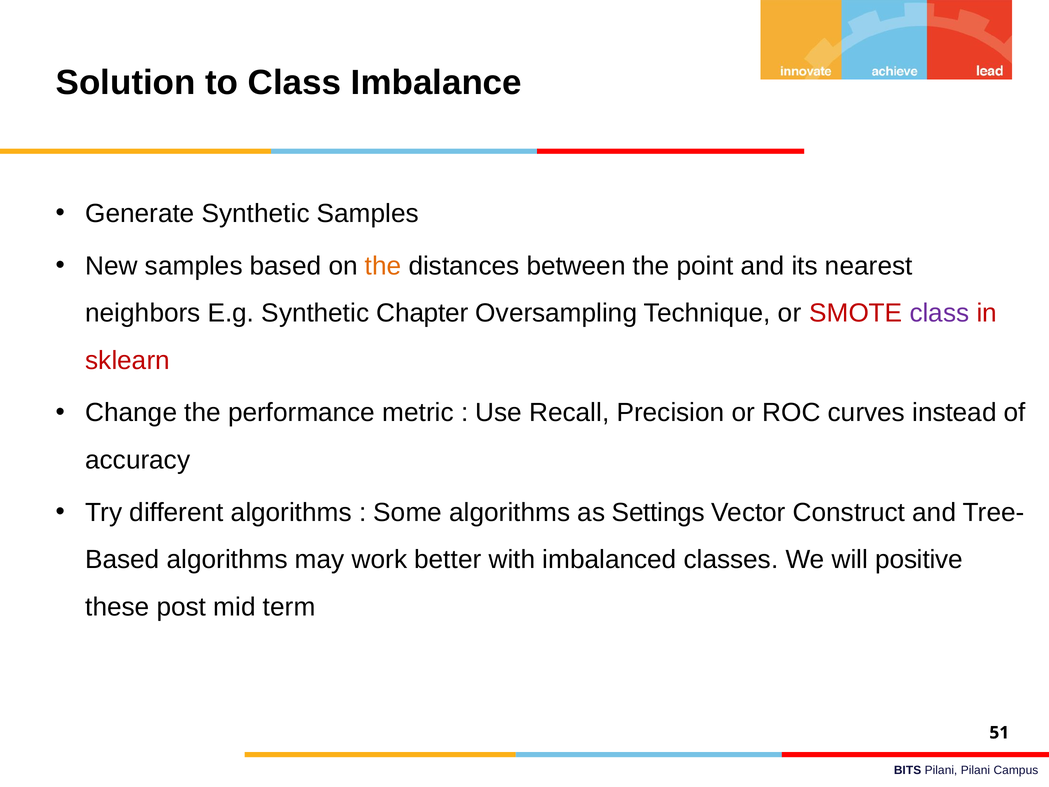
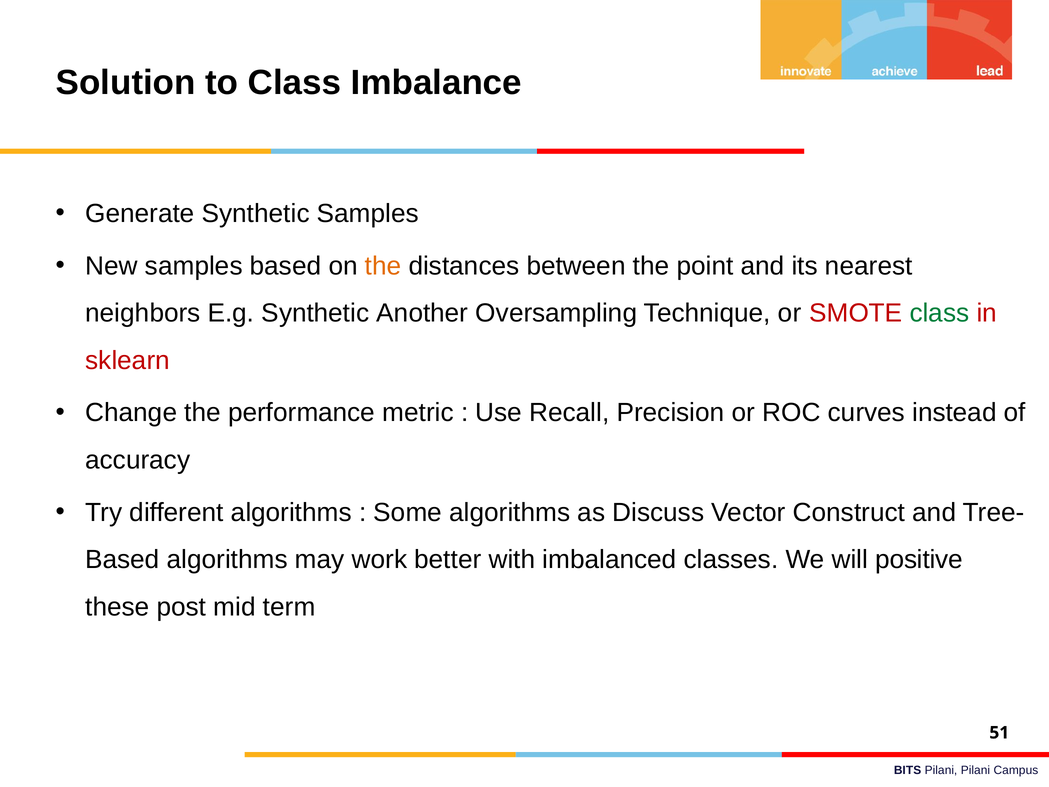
Chapter: Chapter -> Another
class at (939, 313) colour: purple -> green
Settings: Settings -> Discuss
